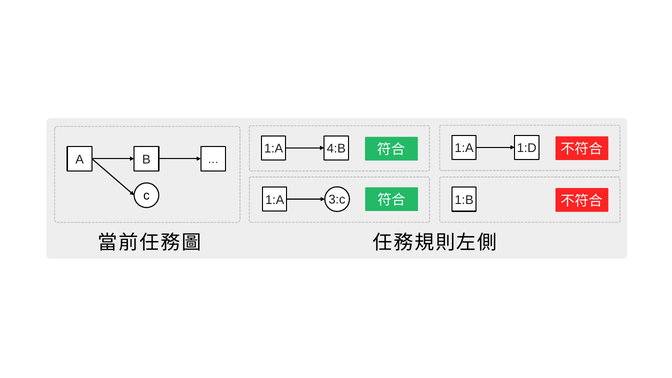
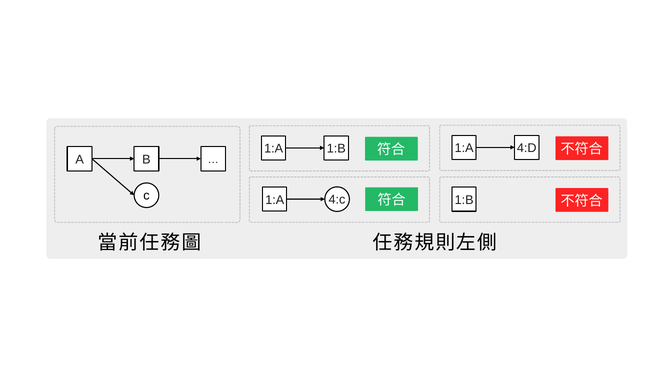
1:D: 1:D -> 4:D
1:A 4:B: 4:B -> 1:B
3:c: 3:c -> 4:c
